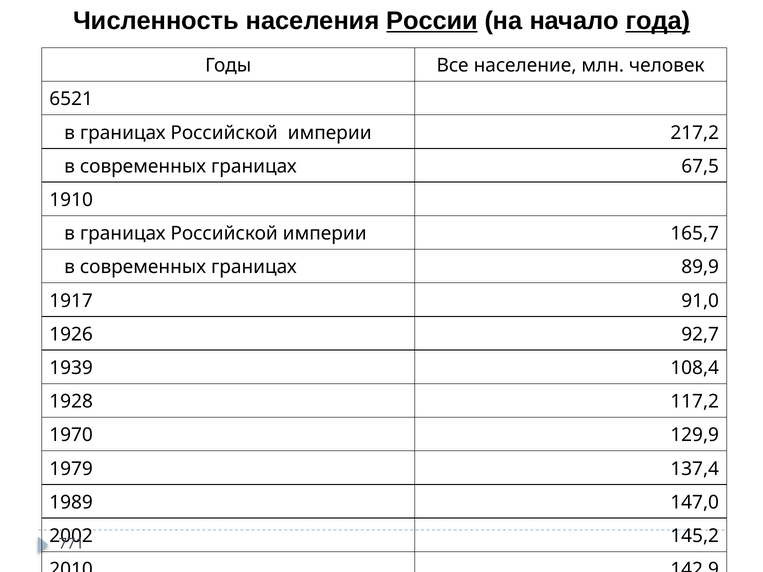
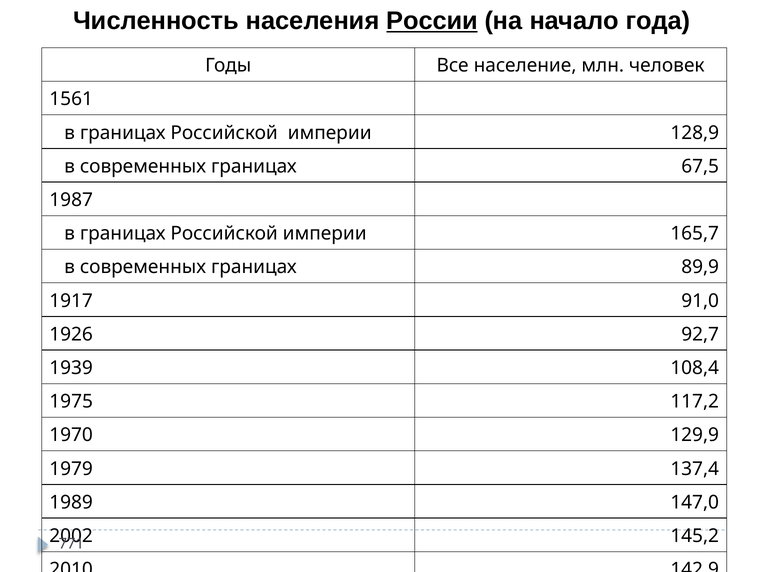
года underline: present -> none
6521: 6521 -> 1561
217,2: 217,2 -> 128,9
1910: 1910 -> 1987
1928: 1928 -> 1975
